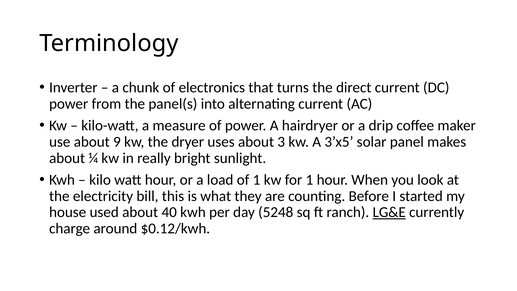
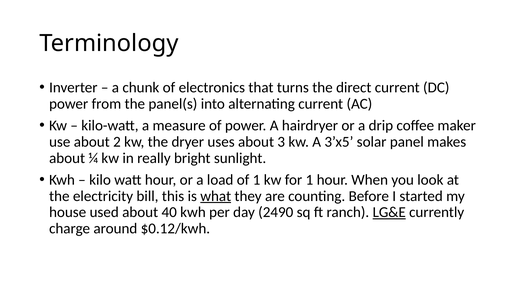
9: 9 -> 2
what underline: none -> present
5248: 5248 -> 2490
